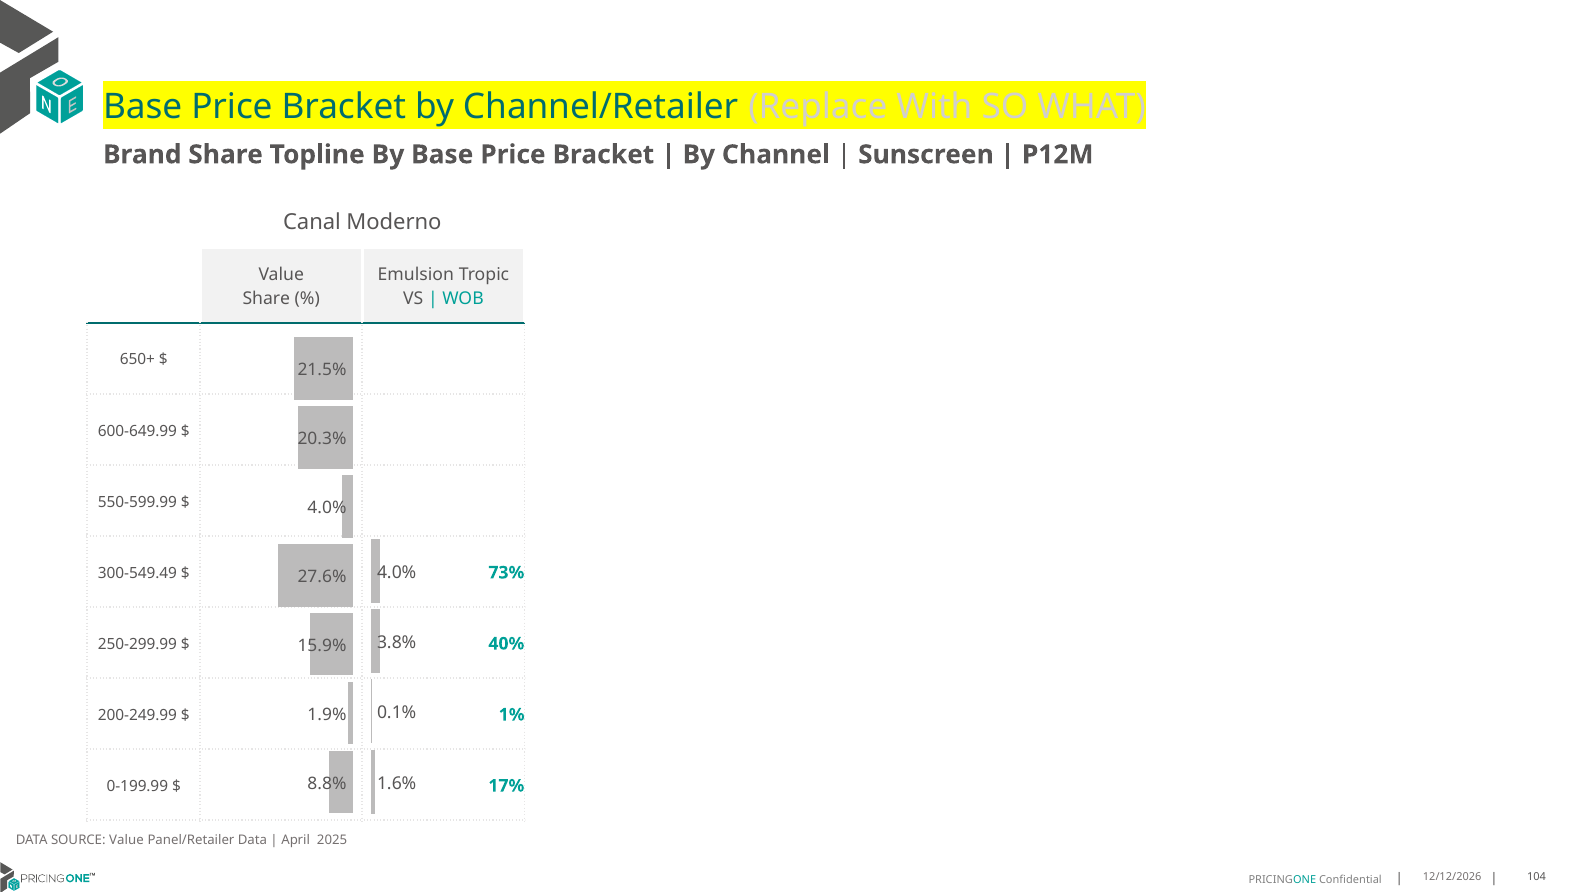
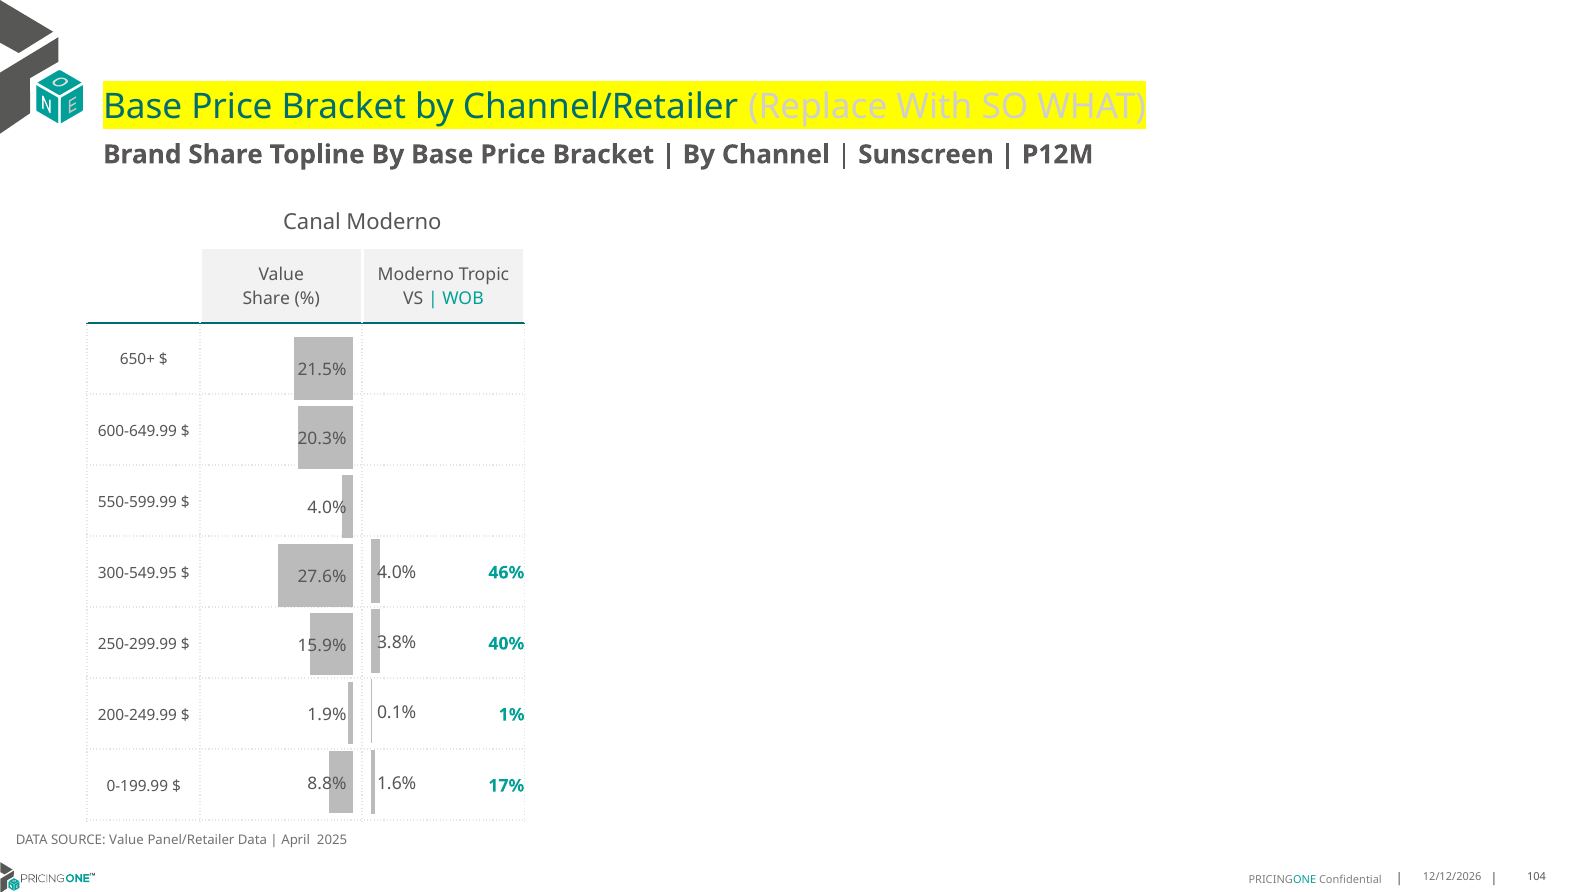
Emulsion at (416, 274): Emulsion -> Moderno
300-549.49: 300-549.49 -> 300-549.95
73%: 73% -> 46%
